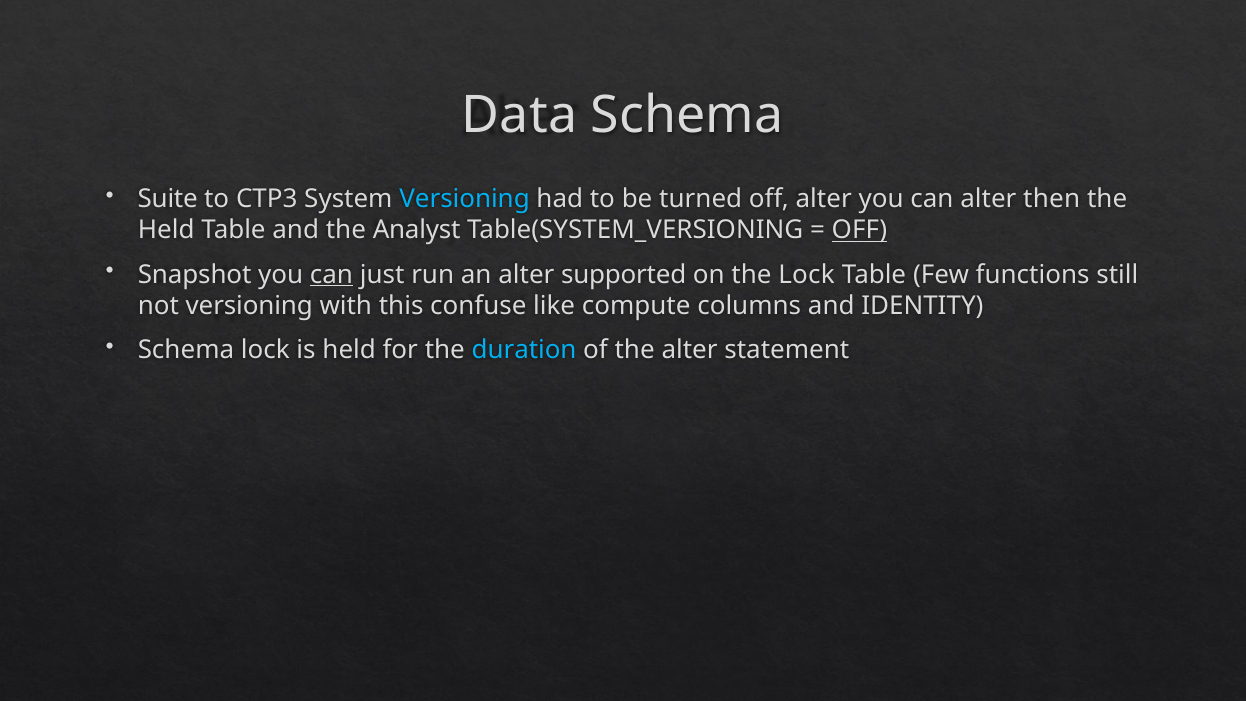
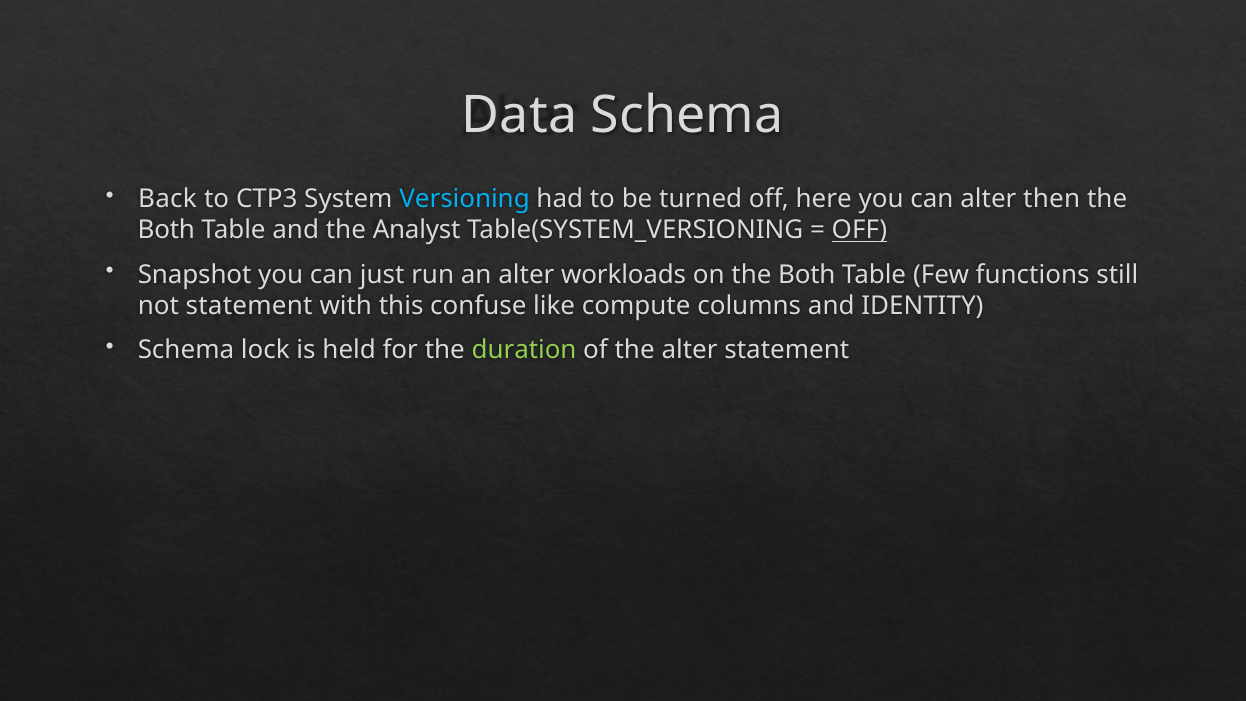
Suite: Suite -> Back
off alter: alter -> here
Held at (166, 230): Held -> Both
can at (331, 274) underline: present -> none
supported: supported -> workloads
on the Lock: Lock -> Both
not versioning: versioning -> statement
duration colour: light blue -> light green
